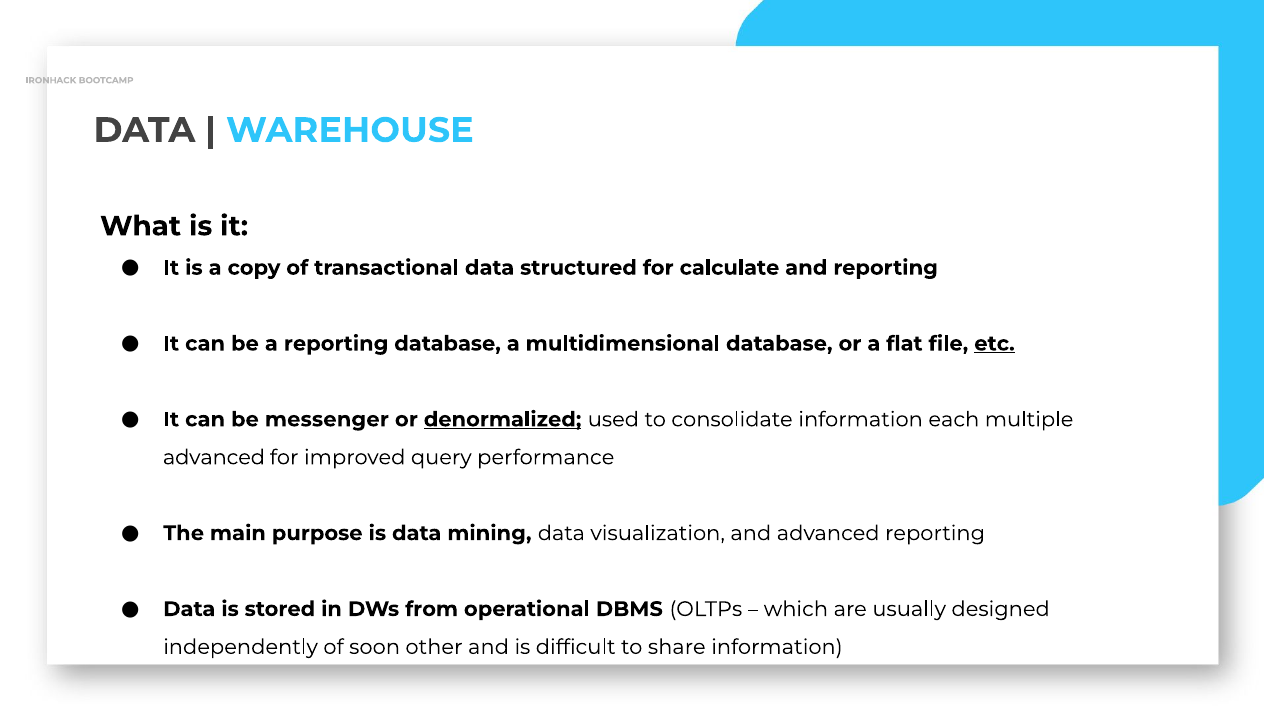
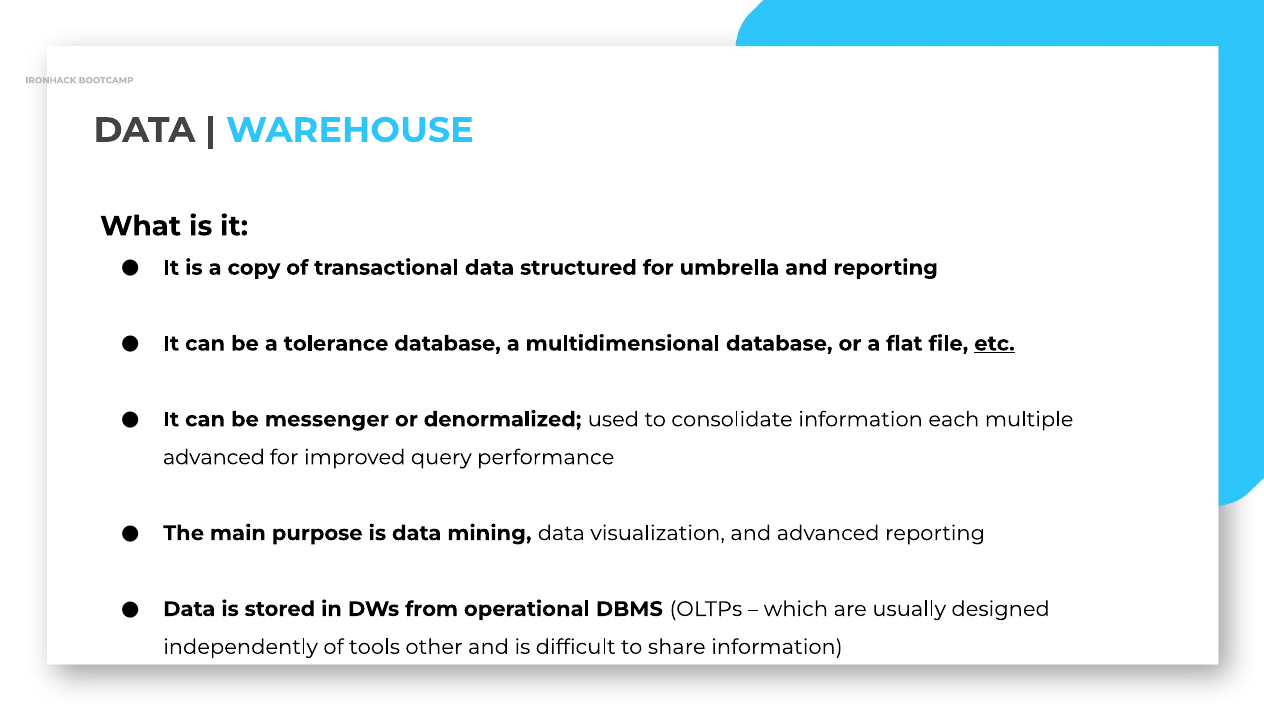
calculate: calculate -> umbrella
a reporting: reporting -> tolerance
denormalized underline: present -> none
soon: soon -> tools
